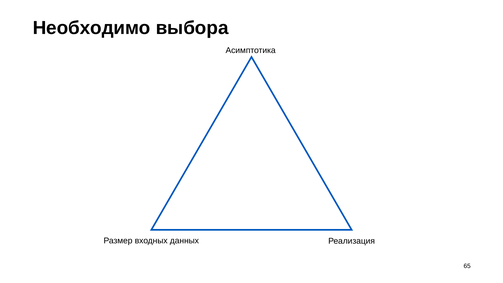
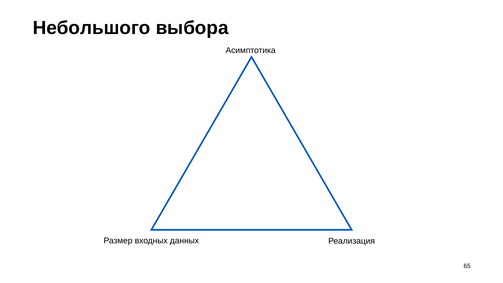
Необходимо: Необходимо -> Небольшого
